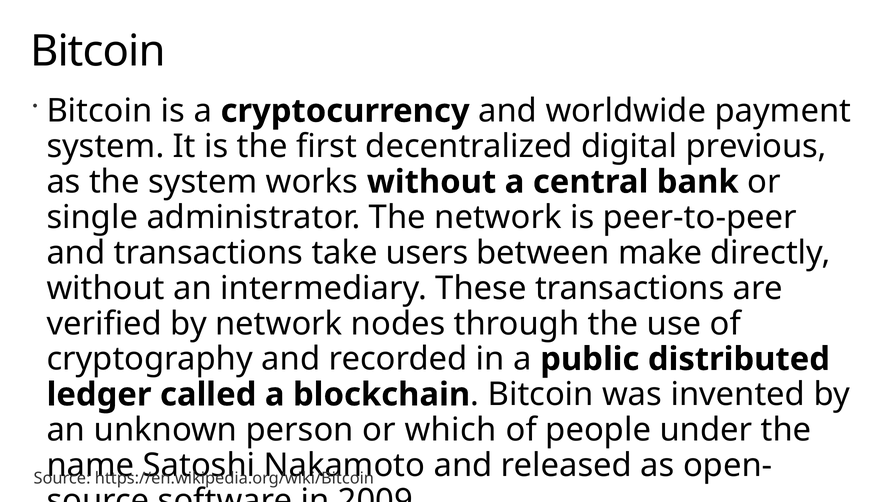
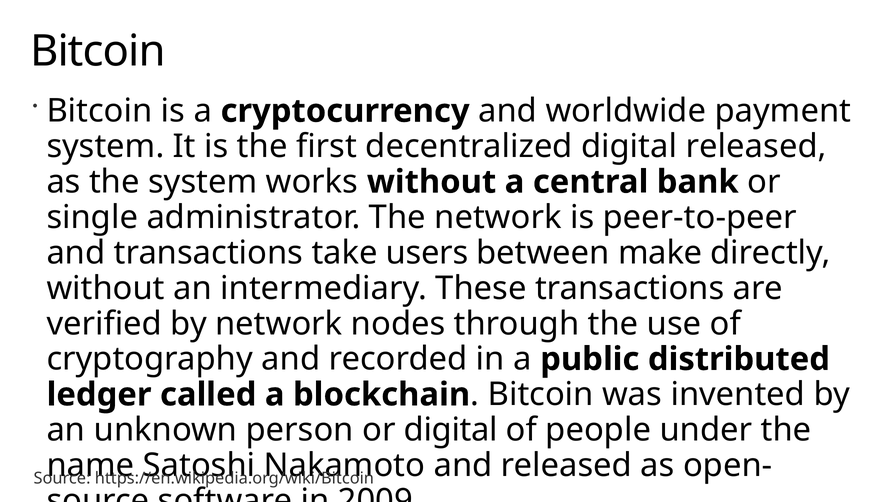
digital previous: previous -> released
or which: which -> digital
